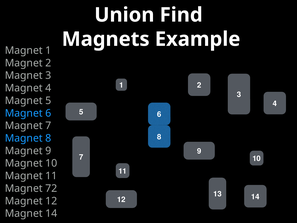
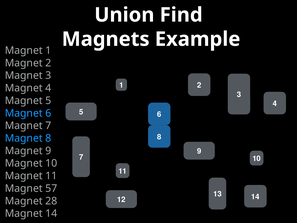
72: 72 -> 57
Magnet 12: 12 -> 28
